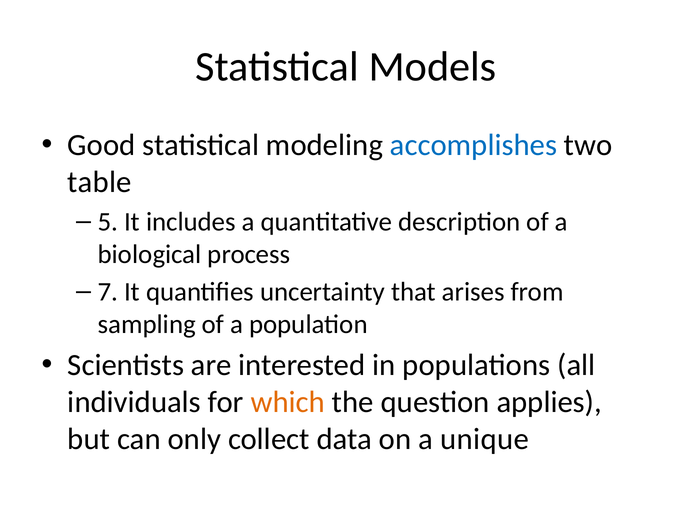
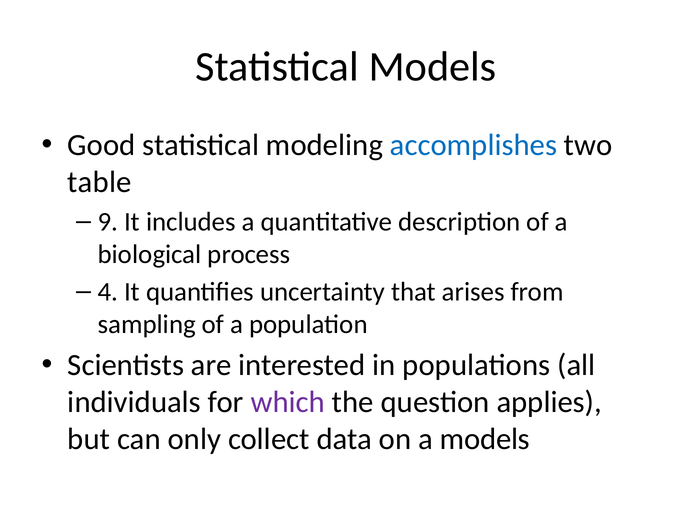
5: 5 -> 9
7: 7 -> 4
which colour: orange -> purple
a unique: unique -> models
